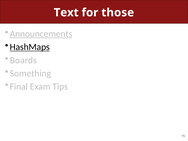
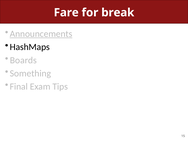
Text: Text -> Fare
those: those -> break
HashMaps underline: present -> none
